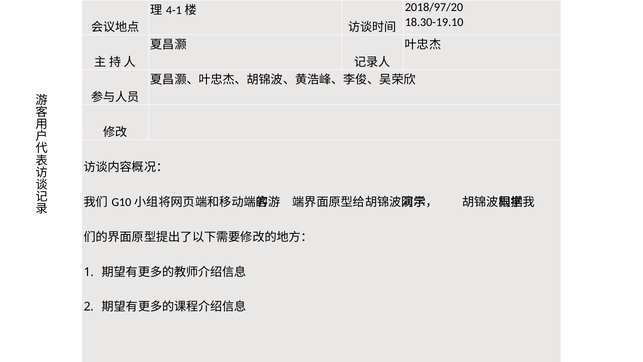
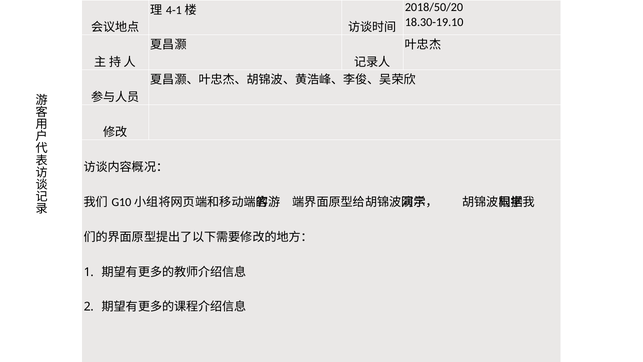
2018/97/20: 2018/97/20 -> 2018/50/20
